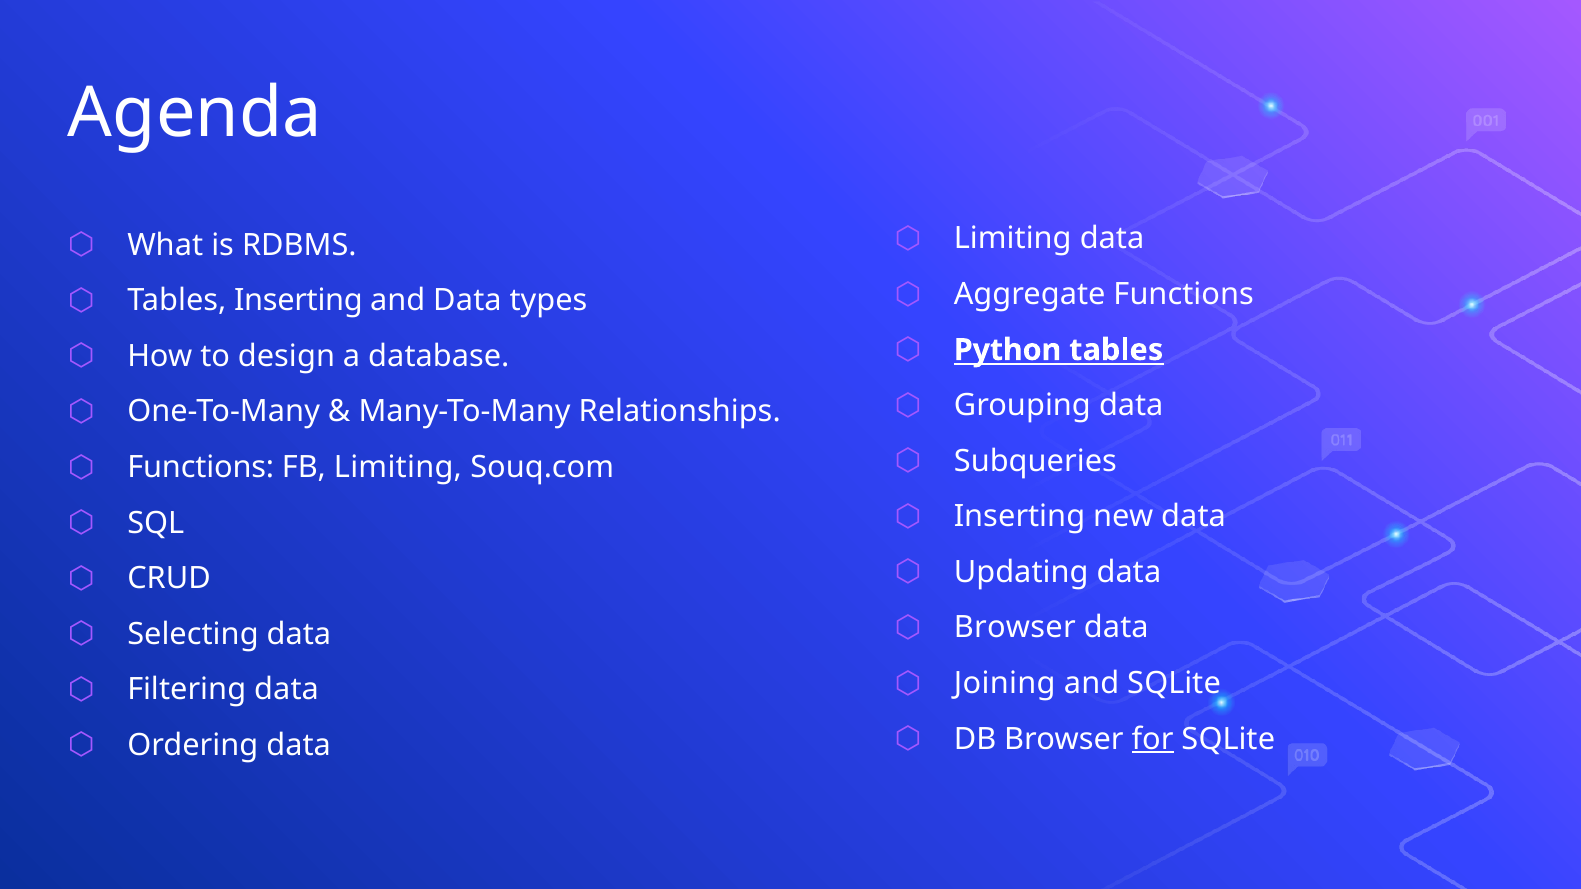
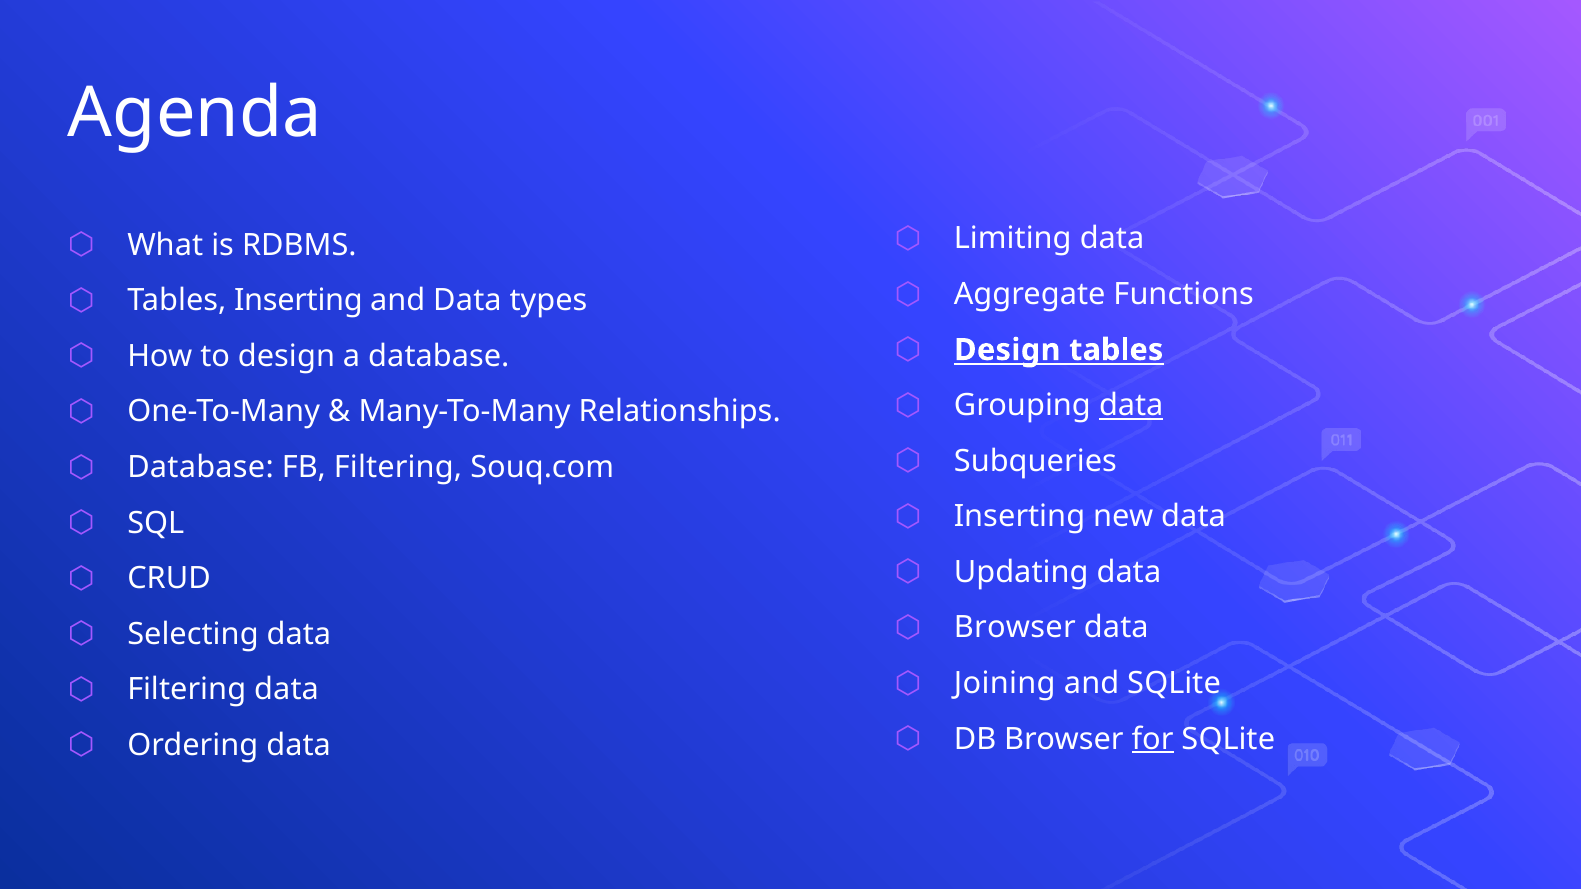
Python at (1008, 350): Python -> Design
data at (1131, 406) underline: none -> present
Functions at (201, 468): Functions -> Database
FB Limiting: Limiting -> Filtering
